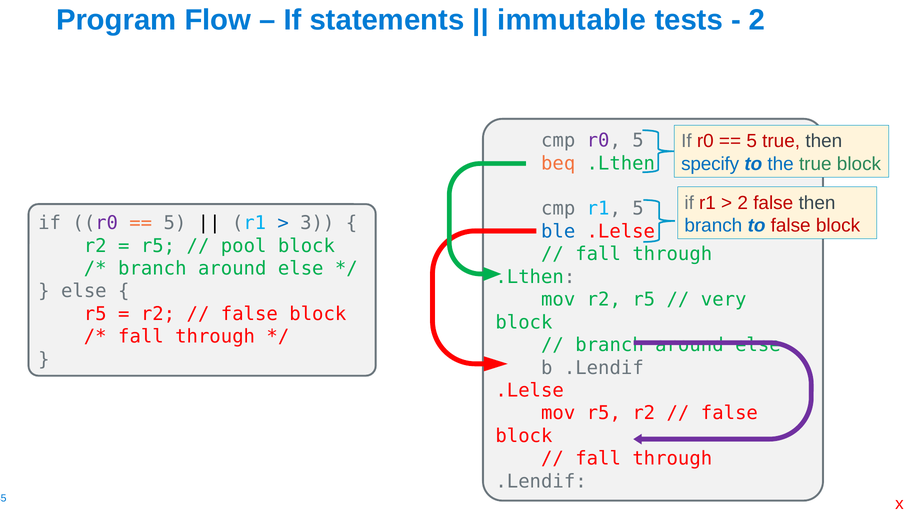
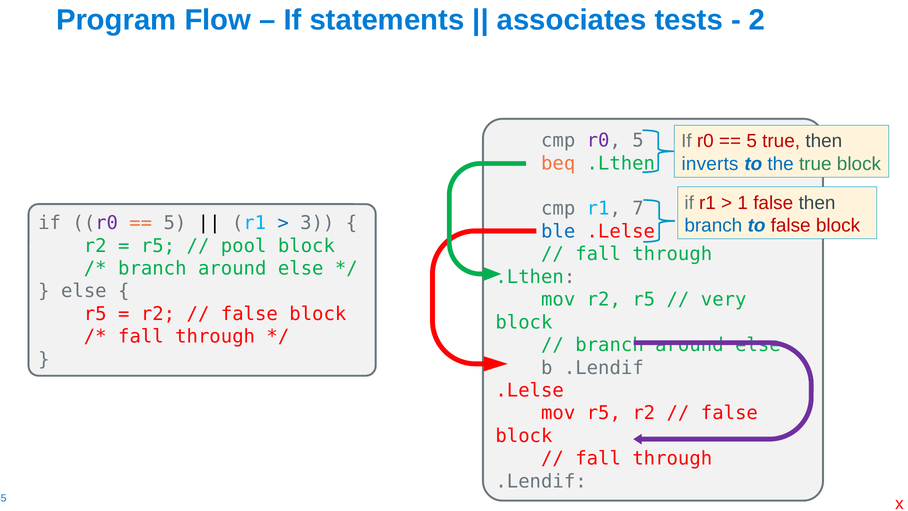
immutable: immutable -> associates
specify: specify -> inverts
2 at (743, 203): 2 -> 1
r1 5: 5 -> 7
